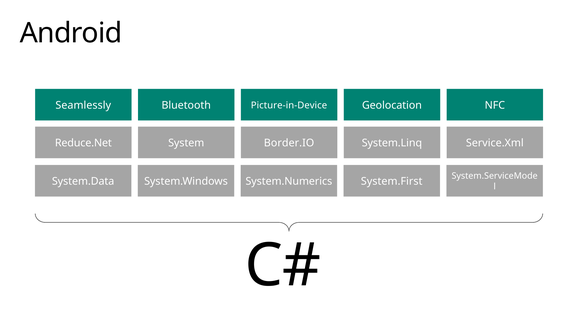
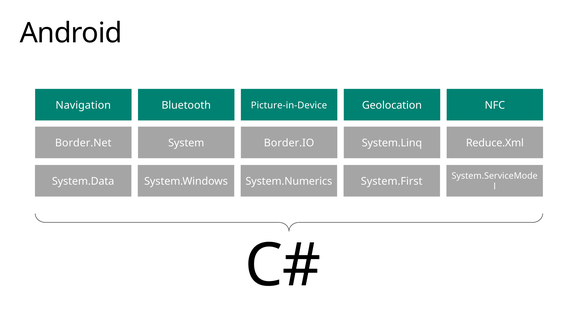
Seamlessly: Seamlessly -> Navigation
Reduce.Net: Reduce.Net -> Border.Net
Service.Xml: Service.Xml -> Reduce.Xml
